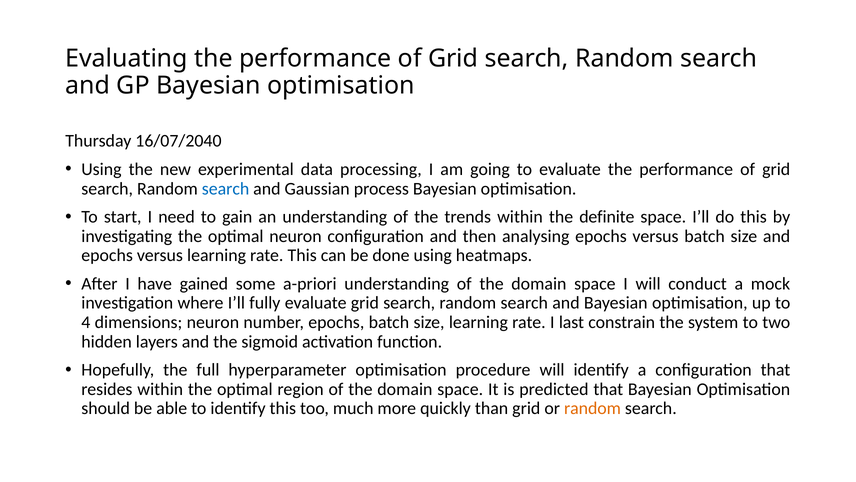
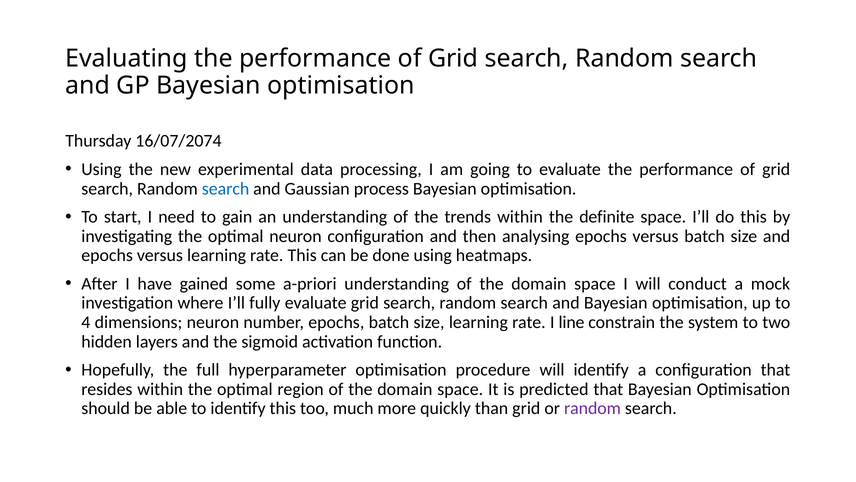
16/07/2040: 16/07/2040 -> 16/07/2074
last: last -> line
random at (592, 408) colour: orange -> purple
